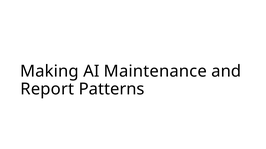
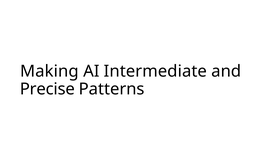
Maintenance: Maintenance -> Intermediate
Report: Report -> Precise
